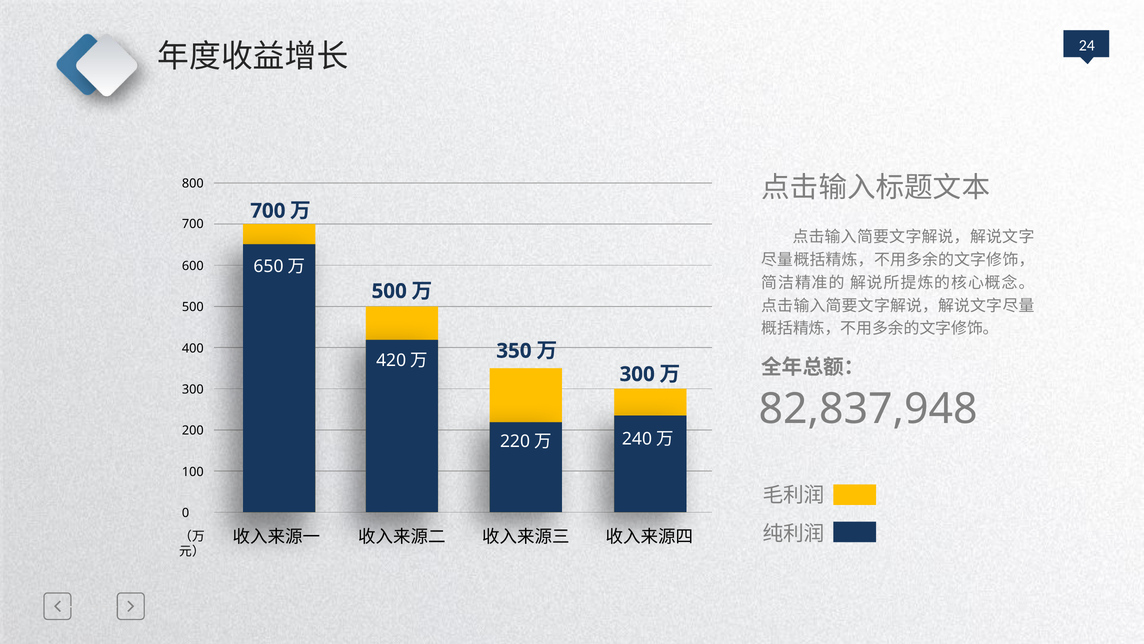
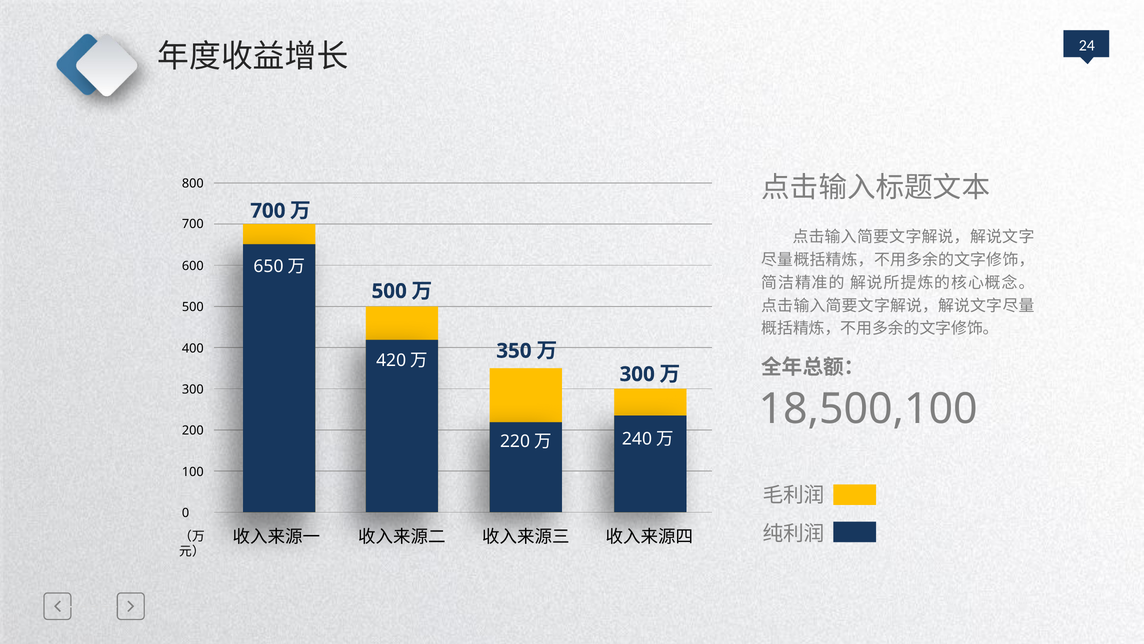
82,837,948: 82,837,948 -> 18,500,100
